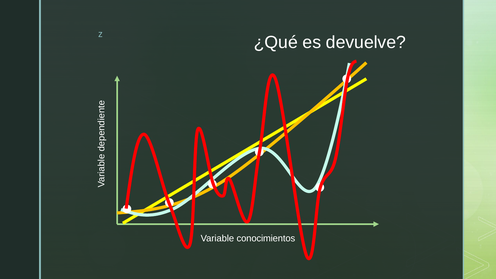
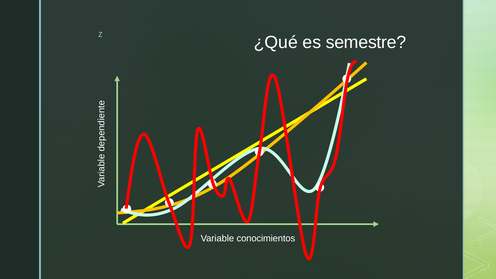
devuelve: devuelve -> semestre
